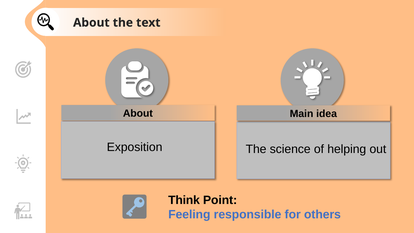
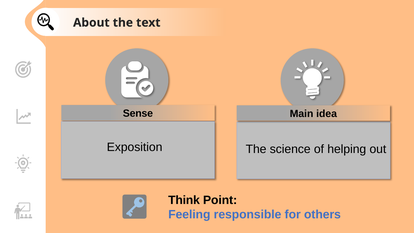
About at (138, 114): About -> Sense
